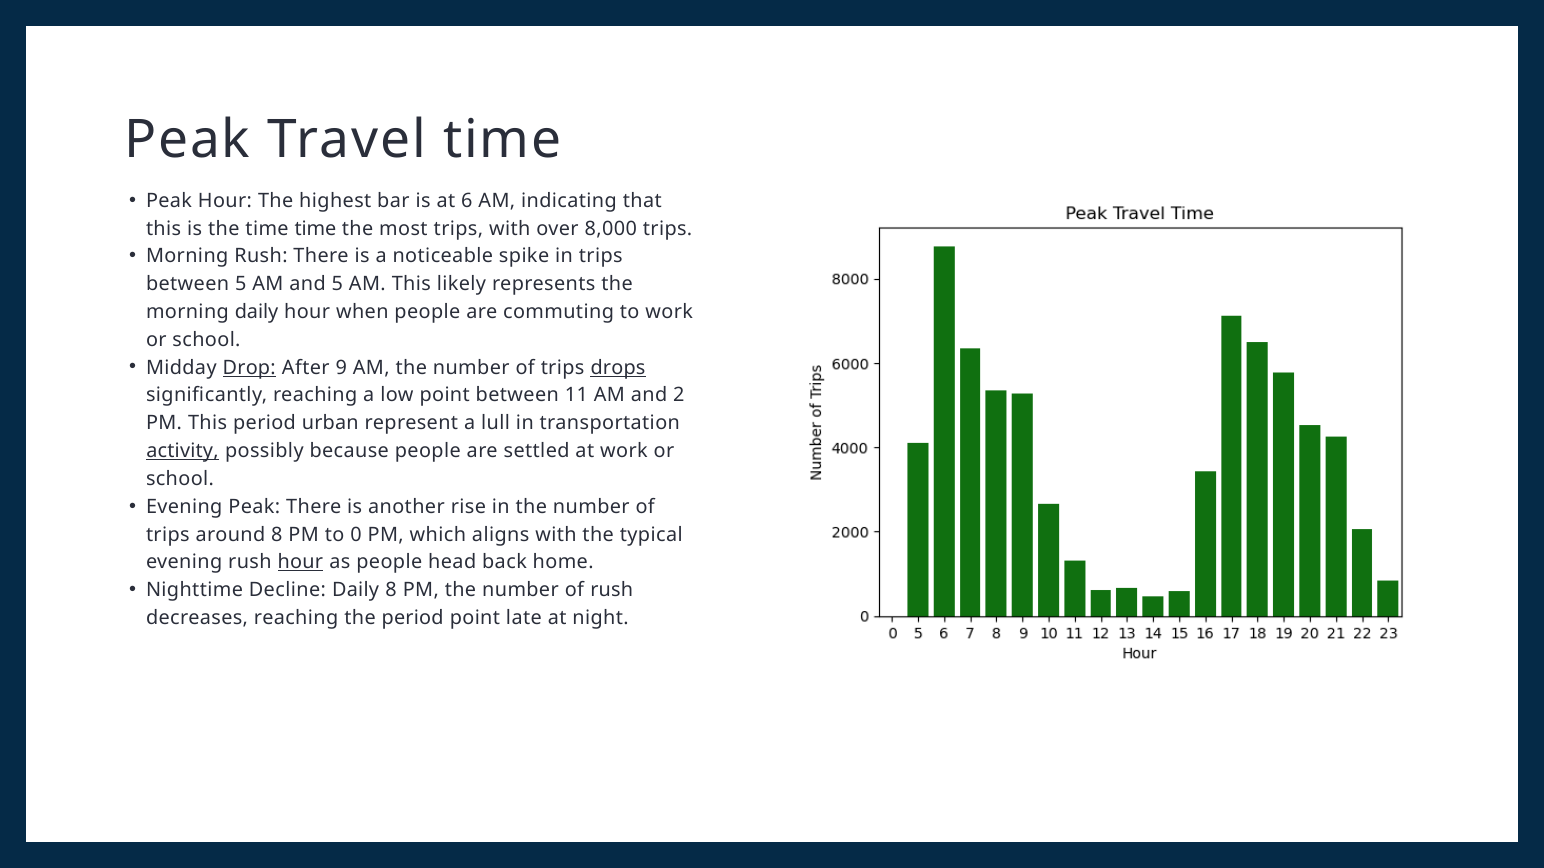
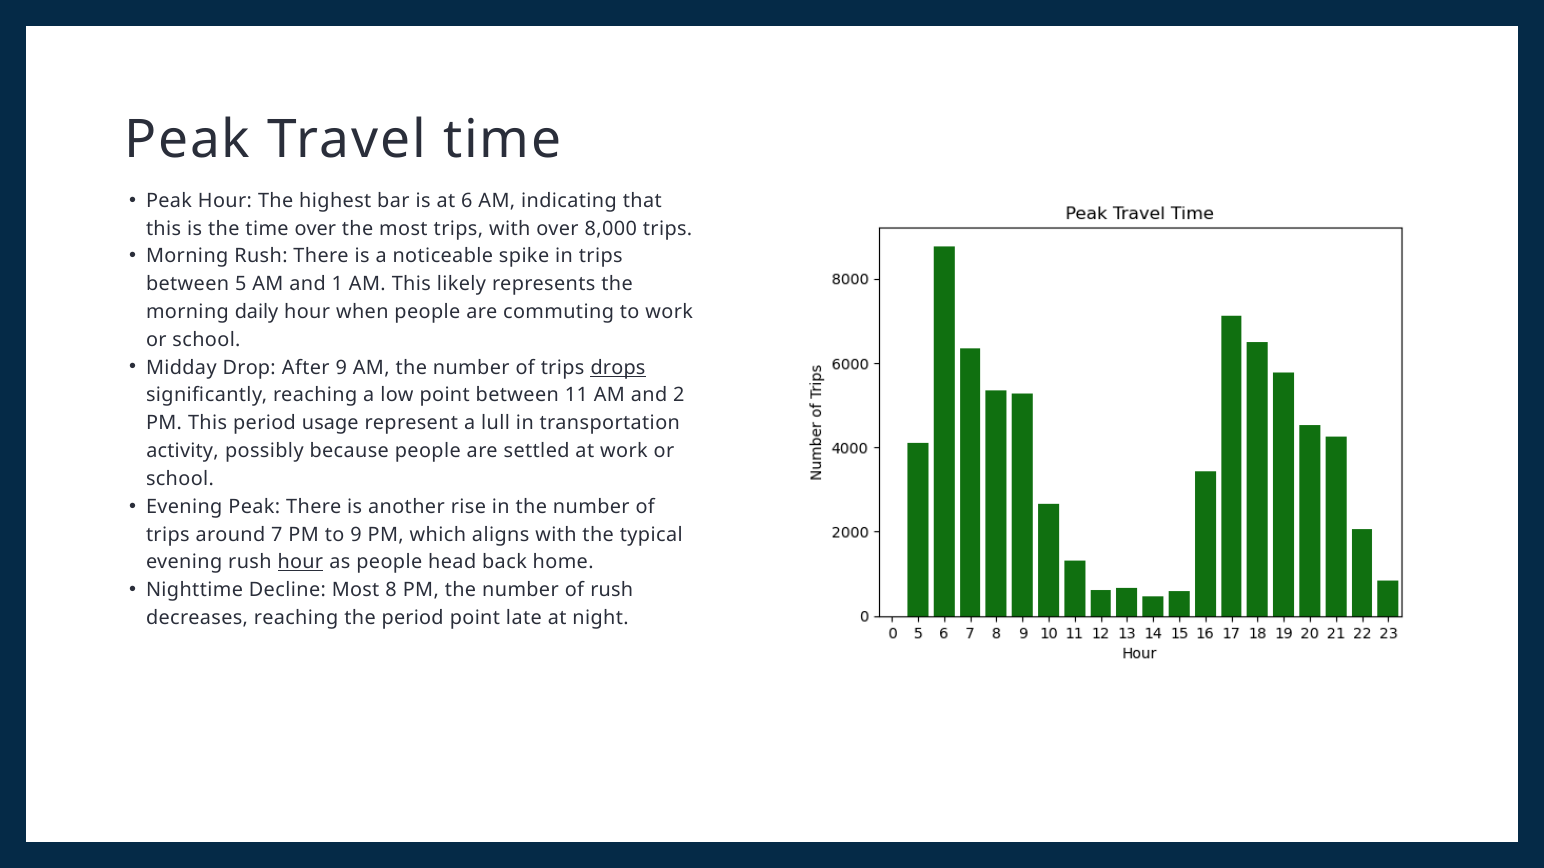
time time: time -> over
and 5: 5 -> 1
Drop underline: present -> none
urban: urban -> usage
activity underline: present -> none
around 8: 8 -> 7
to 0: 0 -> 9
Decline Daily: Daily -> Most
